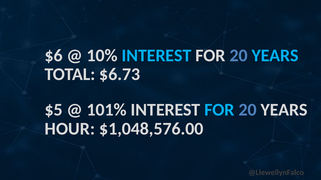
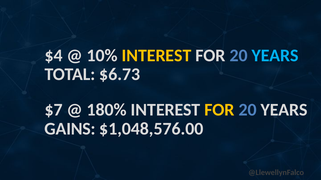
$6: $6 -> $4
INTEREST at (157, 56) colour: light blue -> yellow
$5: $5 -> $7
101%: 101% -> 180%
FOR at (219, 110) colour: light blue -> yellow
HOUR: HOUR -> GAINS
